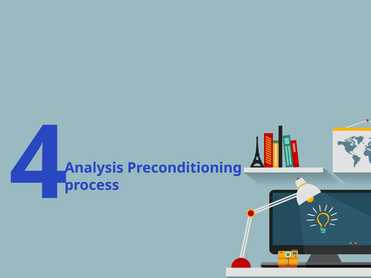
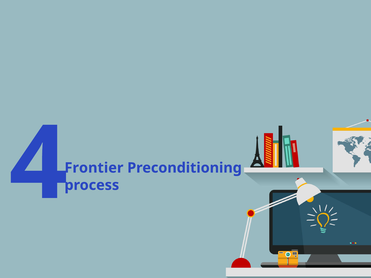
Analysis: Analysis -> Frontier
